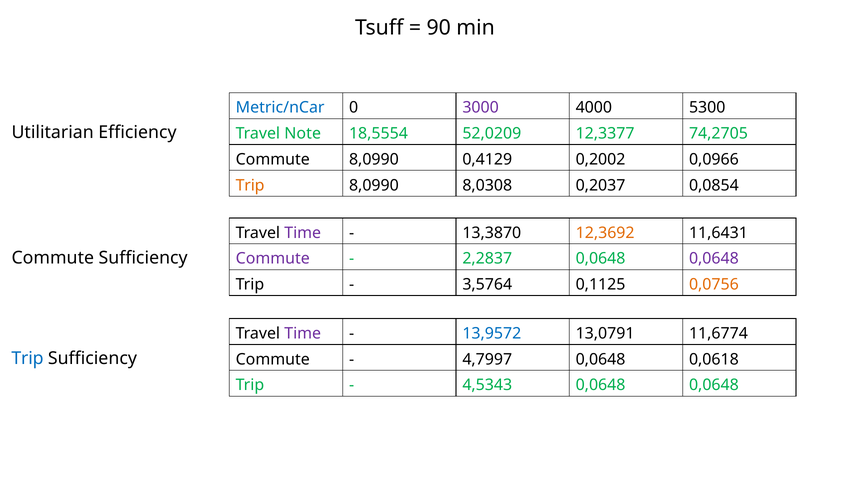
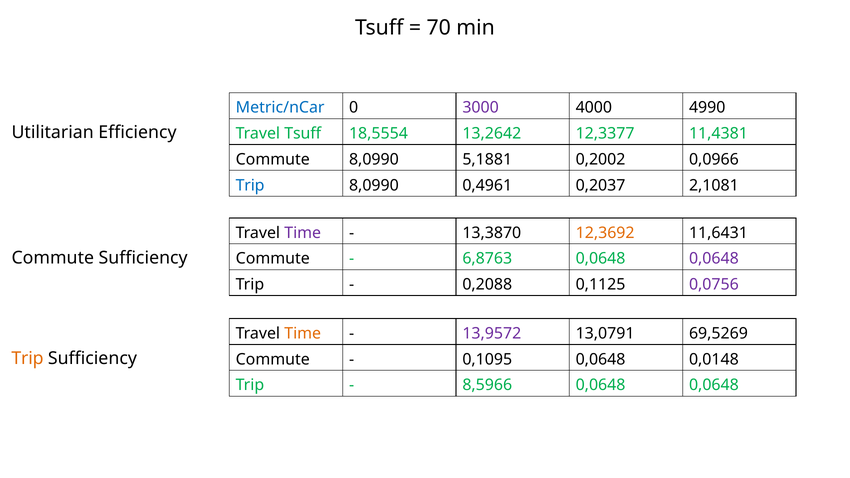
90: 90 -> 70
5300: 5300 -> 4990
Travel Note: Note -> Tsuff
52,0209: 52,0209 -> 13,2642
74,2705: 74,2705 -> 11,4381
0,4129: 0,4129 -> 5,1881
Trip at (250, 185) colour: orange -> blue
8,0308: 8,0308 -> 0,4961
0,0854: 0,0854 -> 2,1081
Commute at (273, 259) colour: purple -> black
2,2837: 2,2837 -> 6,8763
3,5764: 3,5764 -> 0,2088
0,0756 colour: orange -> purple
Time at (303, 334) colour: purple -> orange
13,9572 colour: blue -> purple
11,6774: 11,6774 -> 69,5269
Trip at (28, 359) colour: blue -> orange
4,7997: 4,7997 -> 0,1095
0,0618: 0,0618 -> 0,0148
4,5343: 4,5343 -> 8,5966
